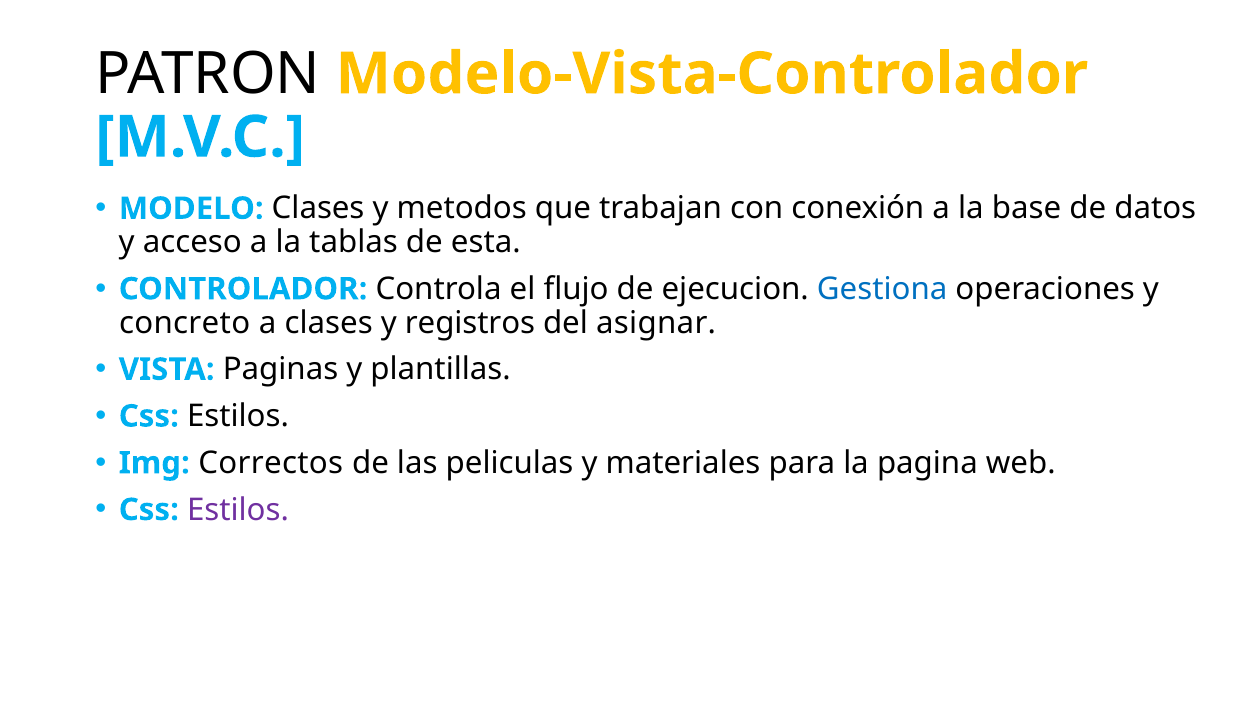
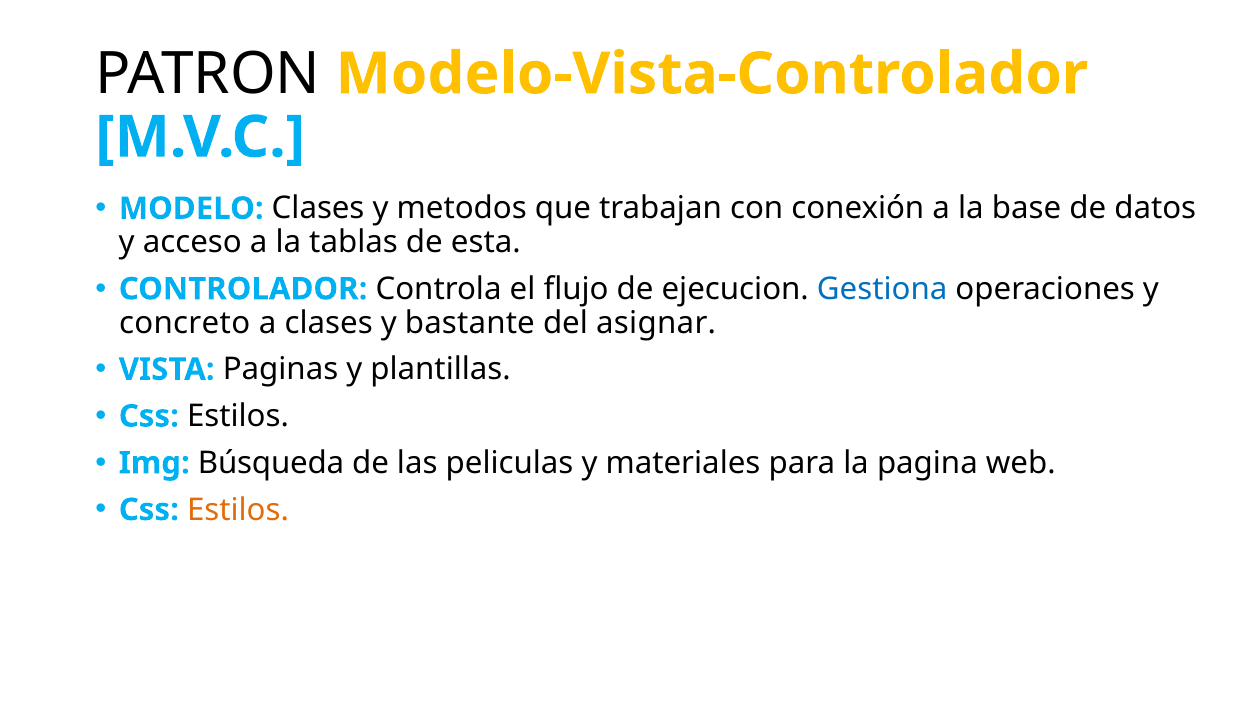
registros: registros -> bastante
Correctos: Correctos -> Búsqueda
Estilos at (238, 510) colour: purple -> orange
